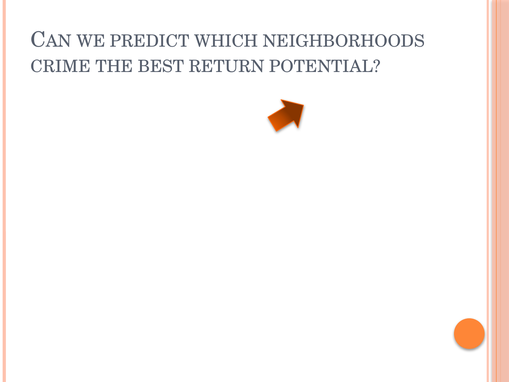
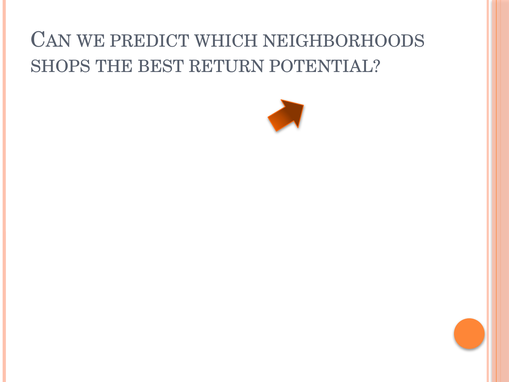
CRIME: CRIME -> SHOPS
